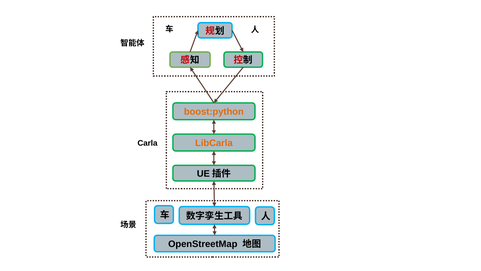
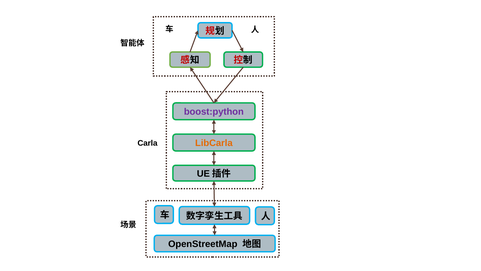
boost:python colour: orange -> purple
